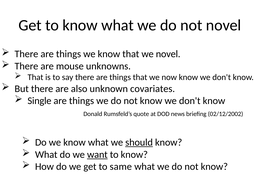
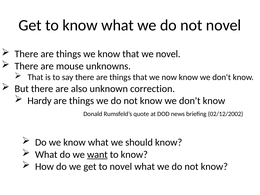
covariates: covariates -> correction
Single: Single -> Hardy
should underline: present -> none
to same: same -> novel
